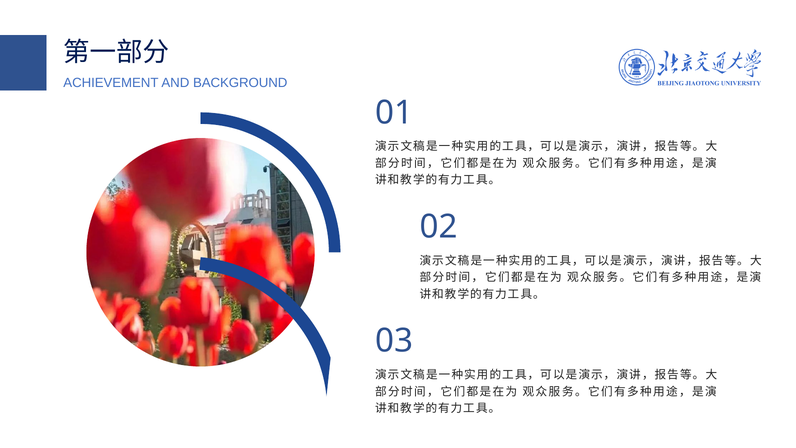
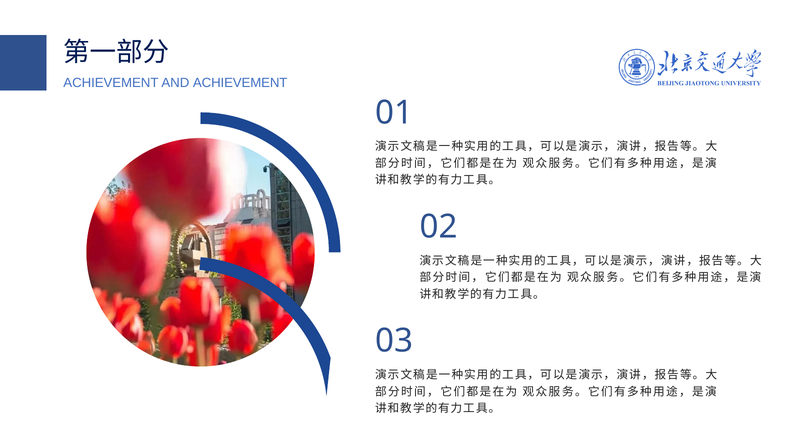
AND BACKGROUND: BACKGROUND -> ACHIEVEMENT
